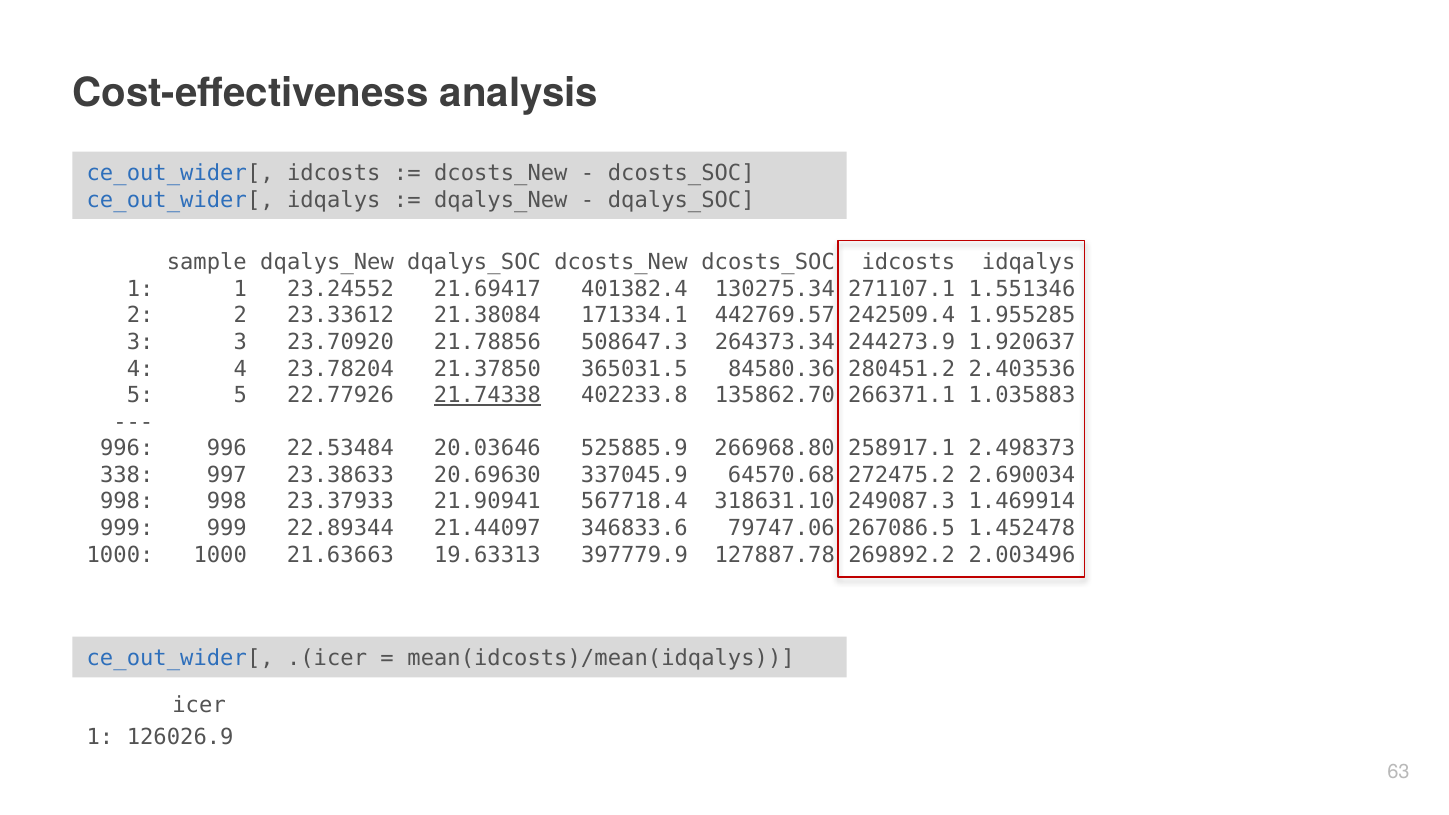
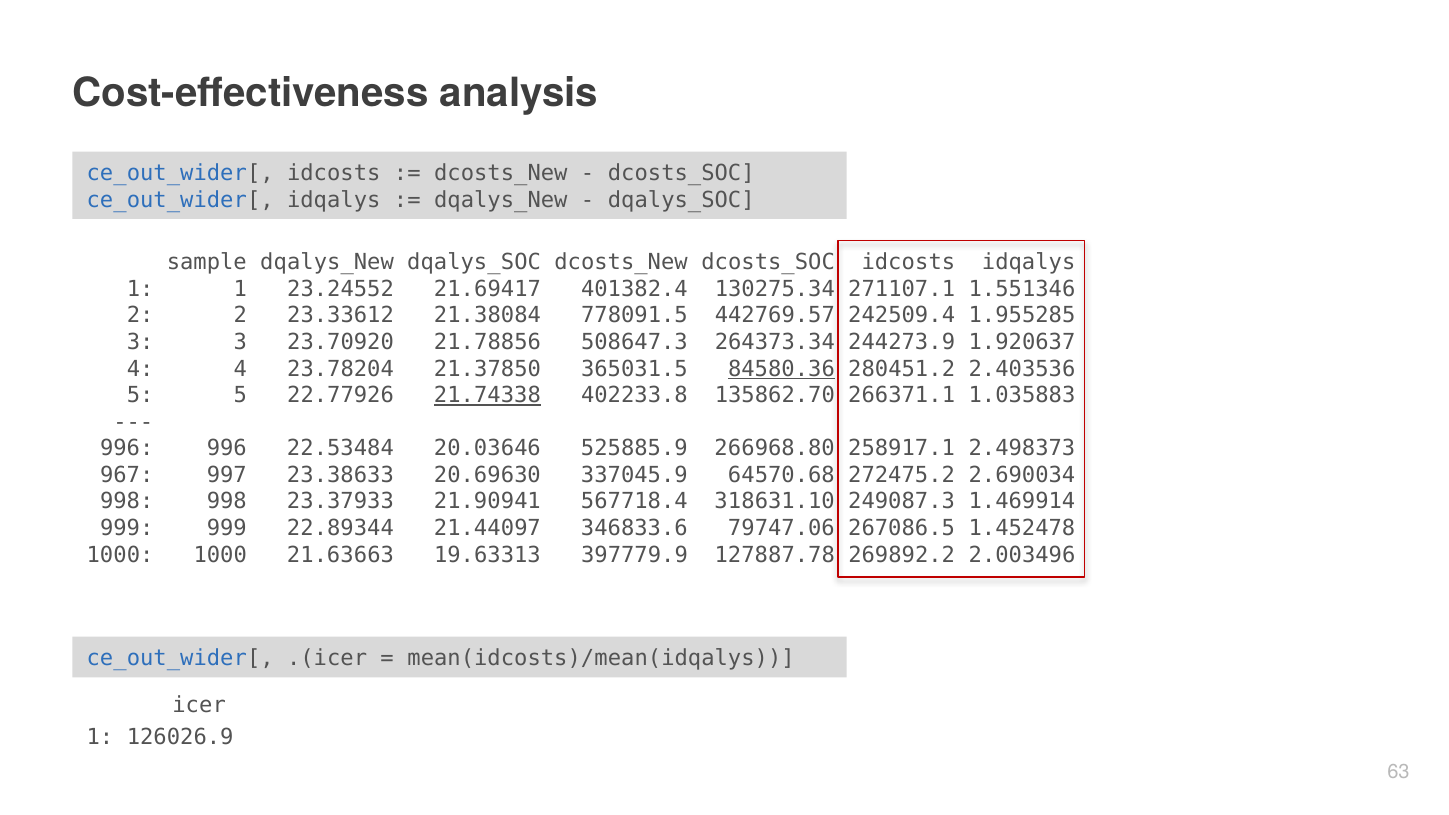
171334.1: 171334.1 -> 778091.5
84580.36 underline: none -> present
338: 338 -> 967
